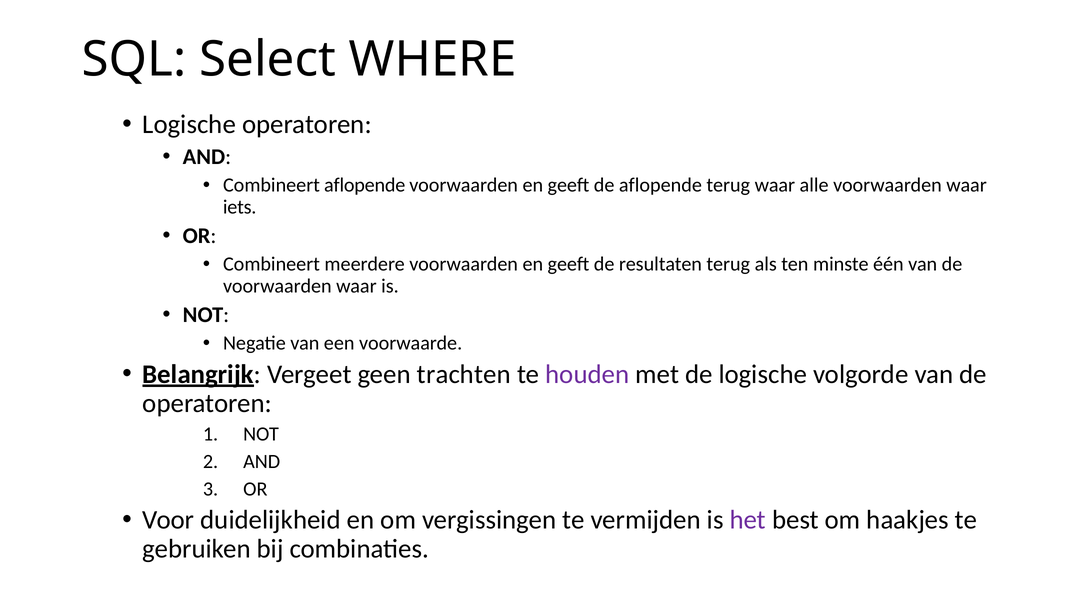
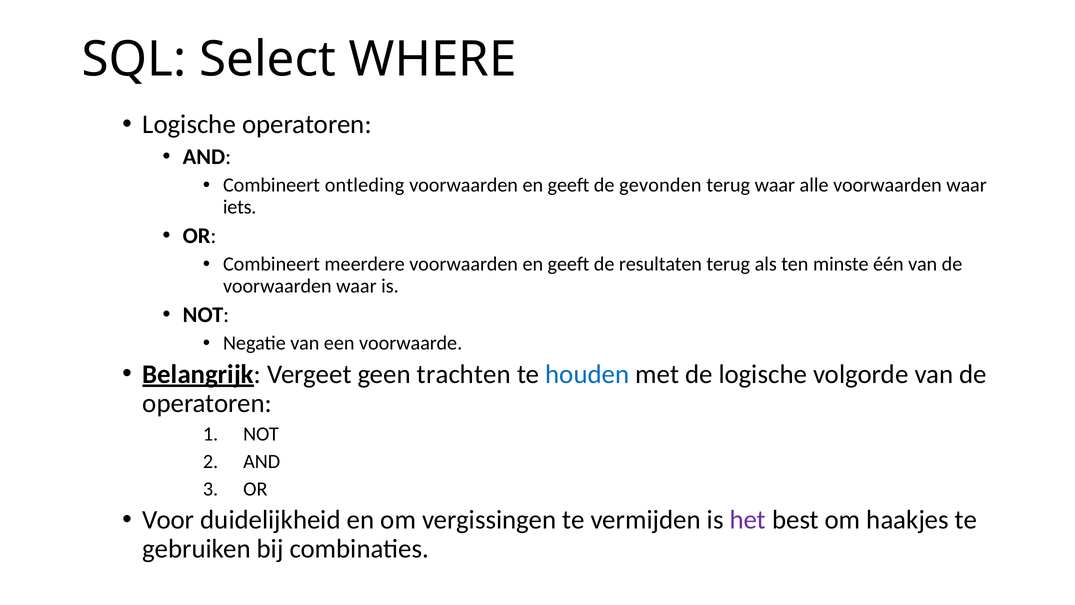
Combineert aflopende: aflopende -> ontleding
de aflopende: aflopende -> gevonden
houden colour: purple -> blue
